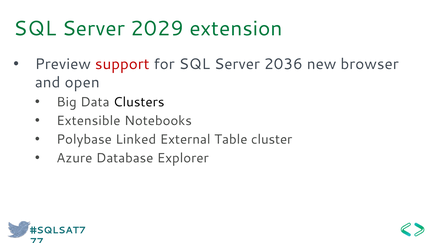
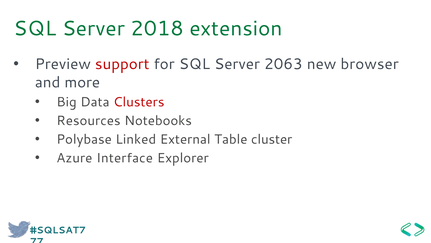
2029: 2029 -> 2018
2036: 2036 -> 2063
open: open -> more
Clusters colour: black -> red
Extensible: Extensible -> Resources
Database: Database -> Interface
